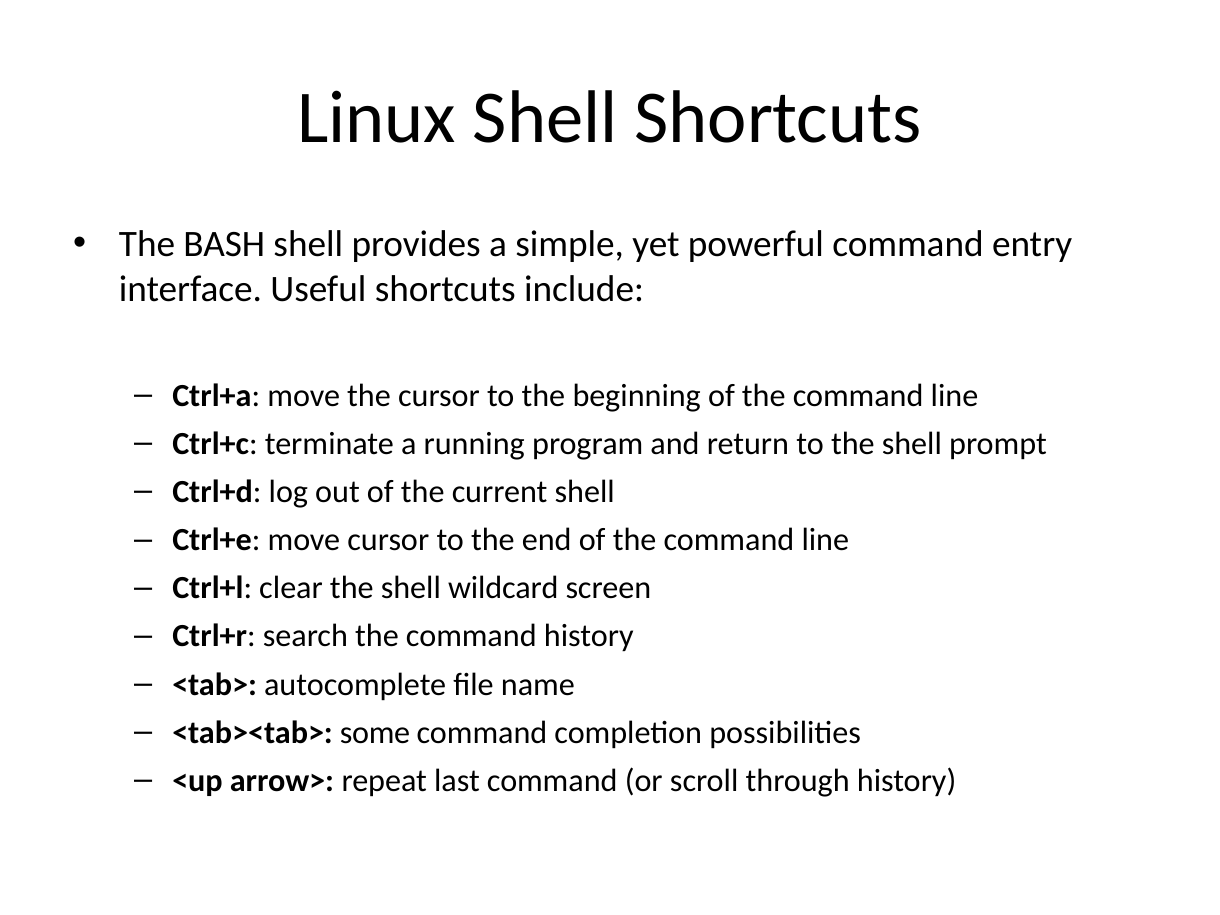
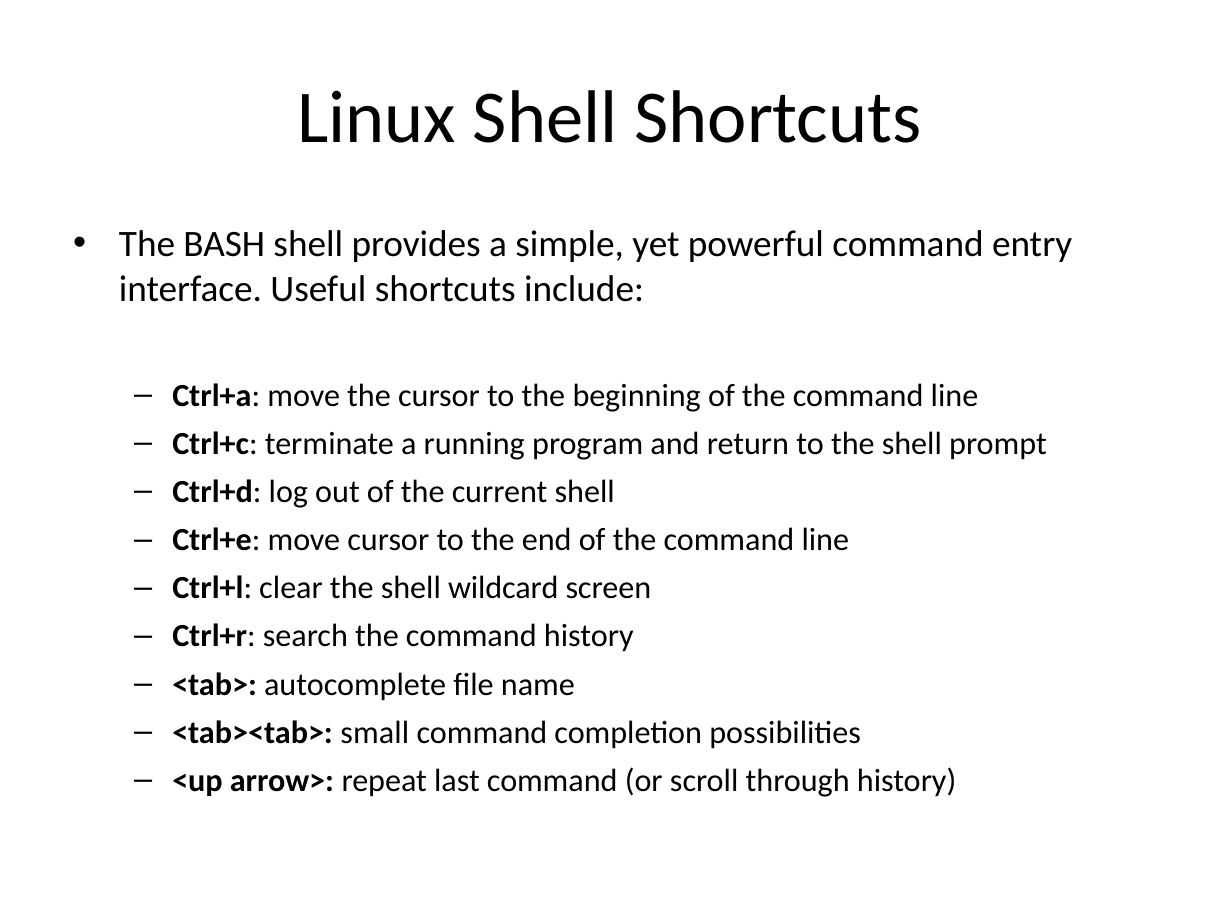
some: some -> small
